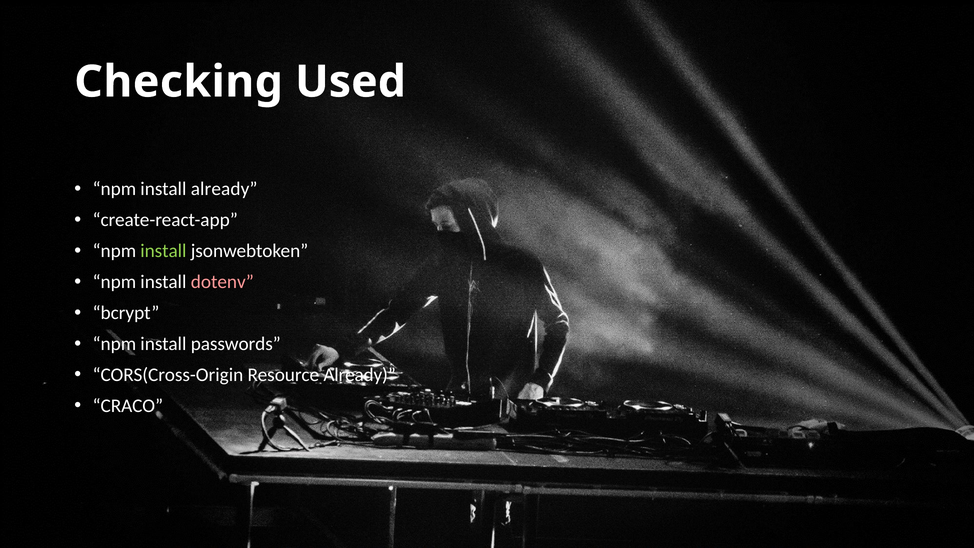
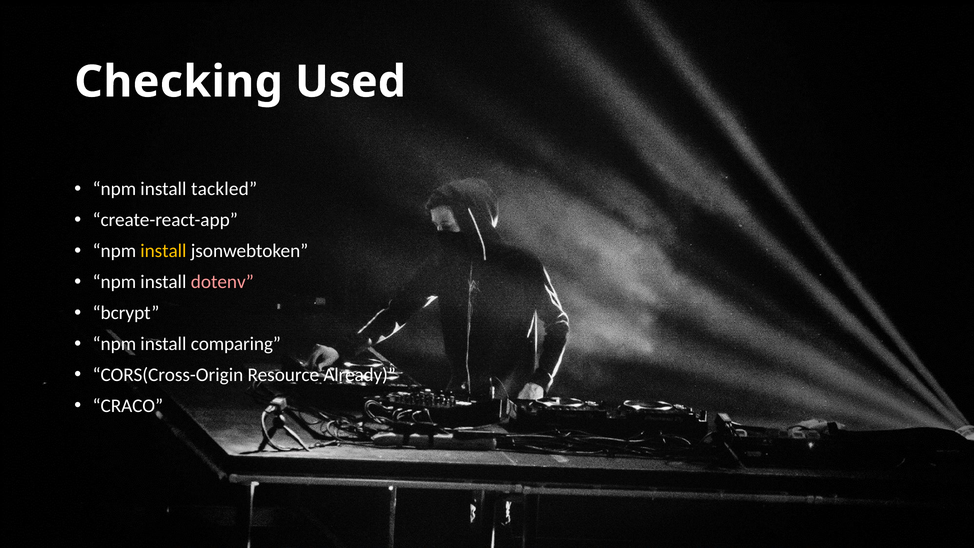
install already: already -> tackled
install at (163, 251) colour: light green -> yellow
passwords: passwords -> comparing
